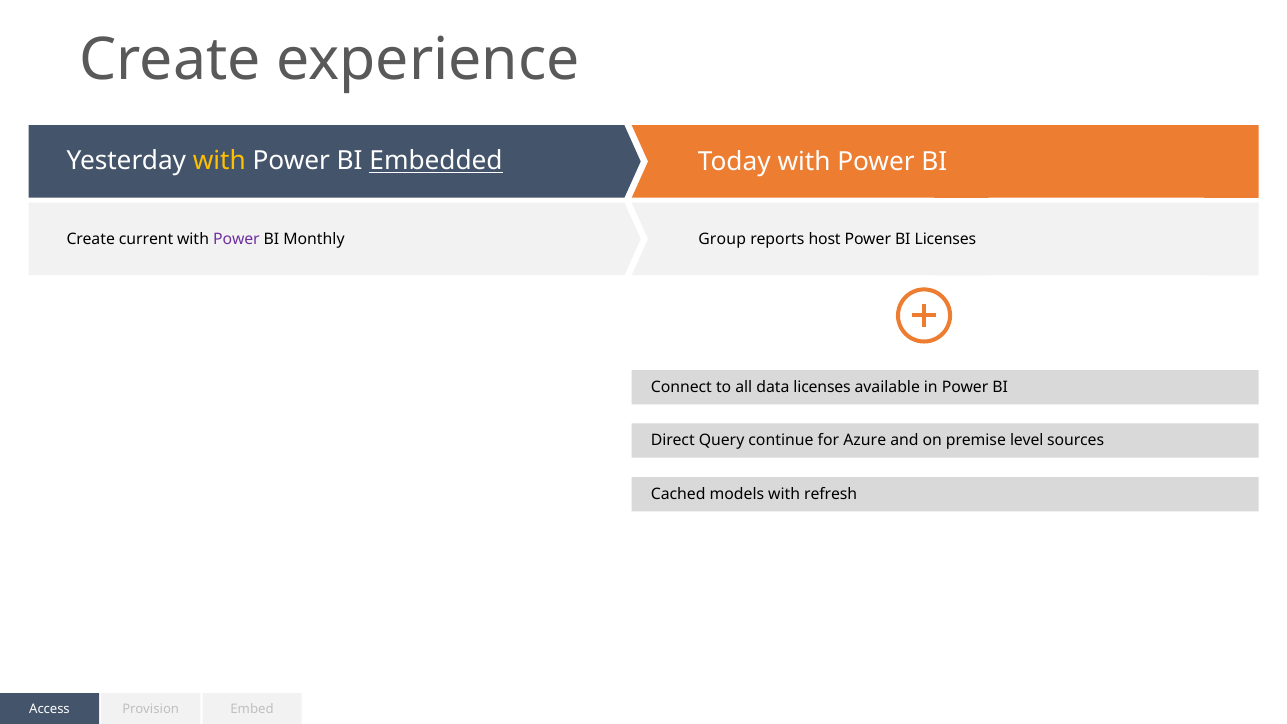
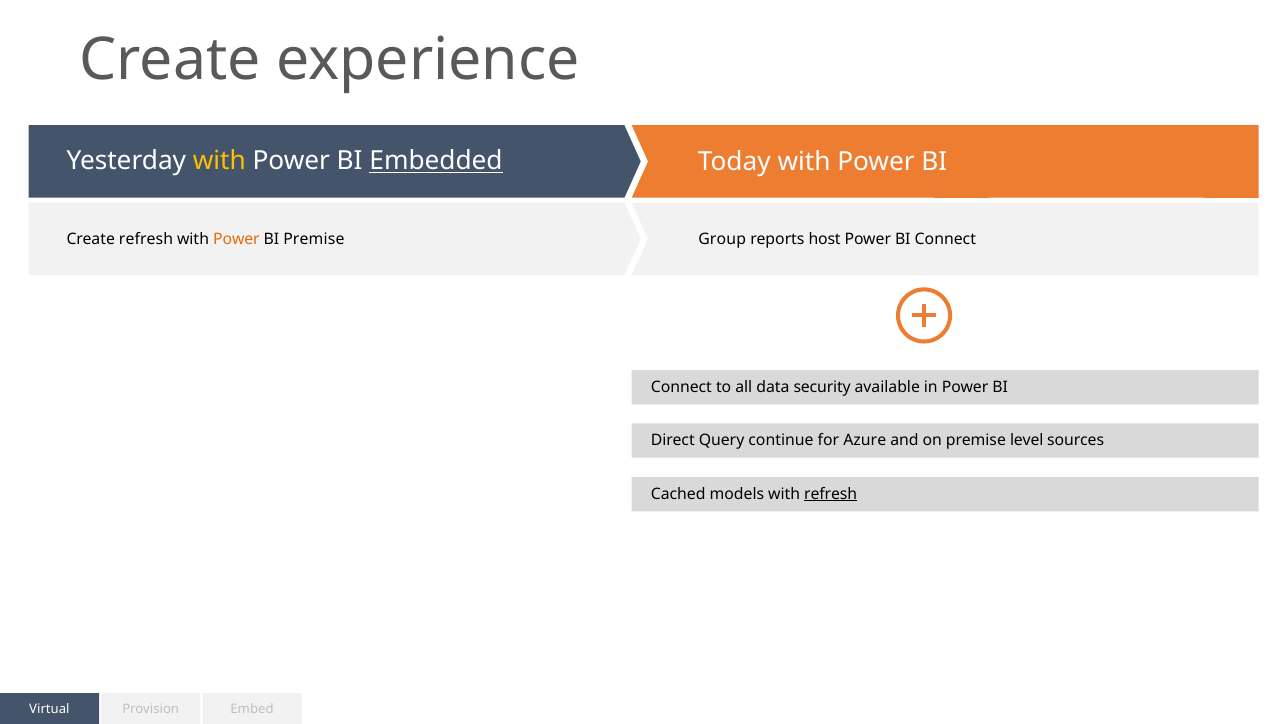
Create current: current -> refresh
Power at (236, 239) colour: purple -> orange
BI Monthly: Monthly -> Premise
BI Licenses: Licenses -> Connect
data licenses: licenses -> security
refresh at (831, 494) underline: none -> present
Access: Access -> Virtual
